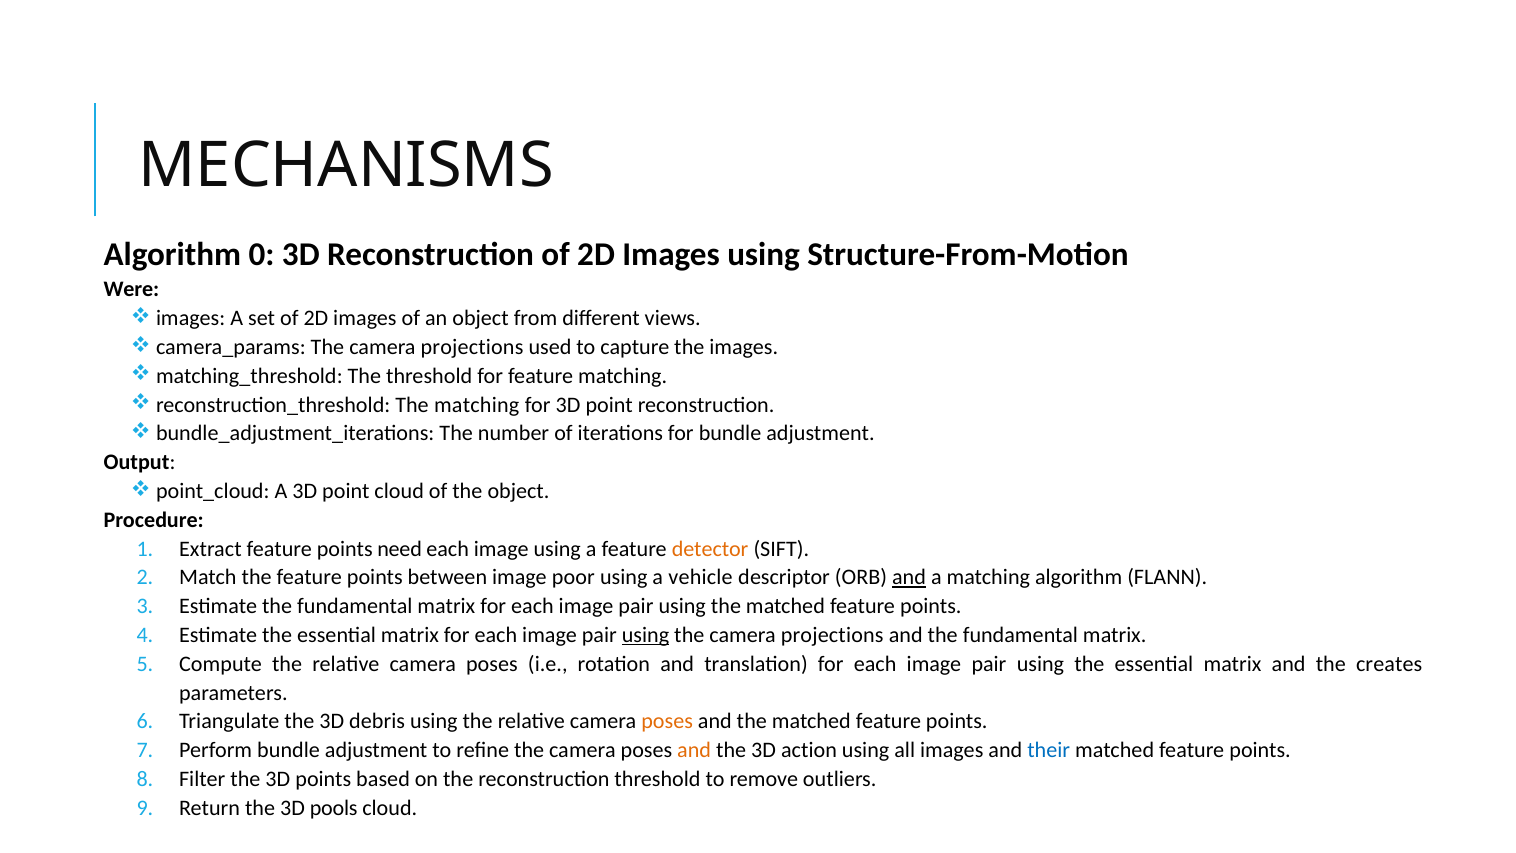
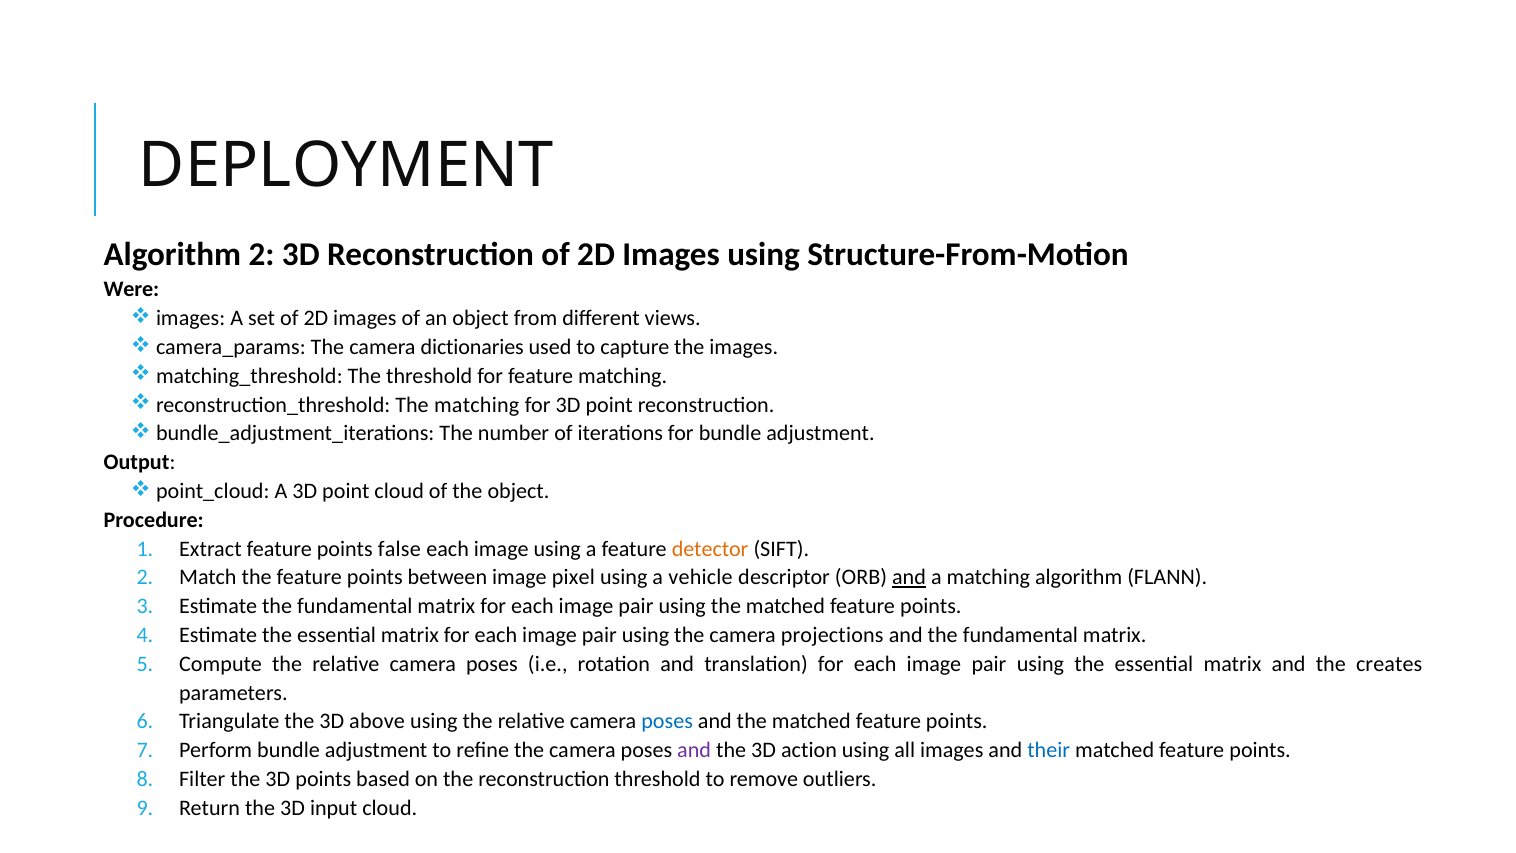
MECHANISMS: MECHANISMS -> DEPLOYMENT
Algorithm 0: 0 -> 2
camera_params The camera projections: projections -> dictionaries
need: need -> false
poor: poor -> pixel
using at (646, 635) underline: present -> none
debris: debris -> above
poses at (667, 721) colour: orange -> blue
and at (694, 750) colour: orange -> purple
pools: pools -> input
